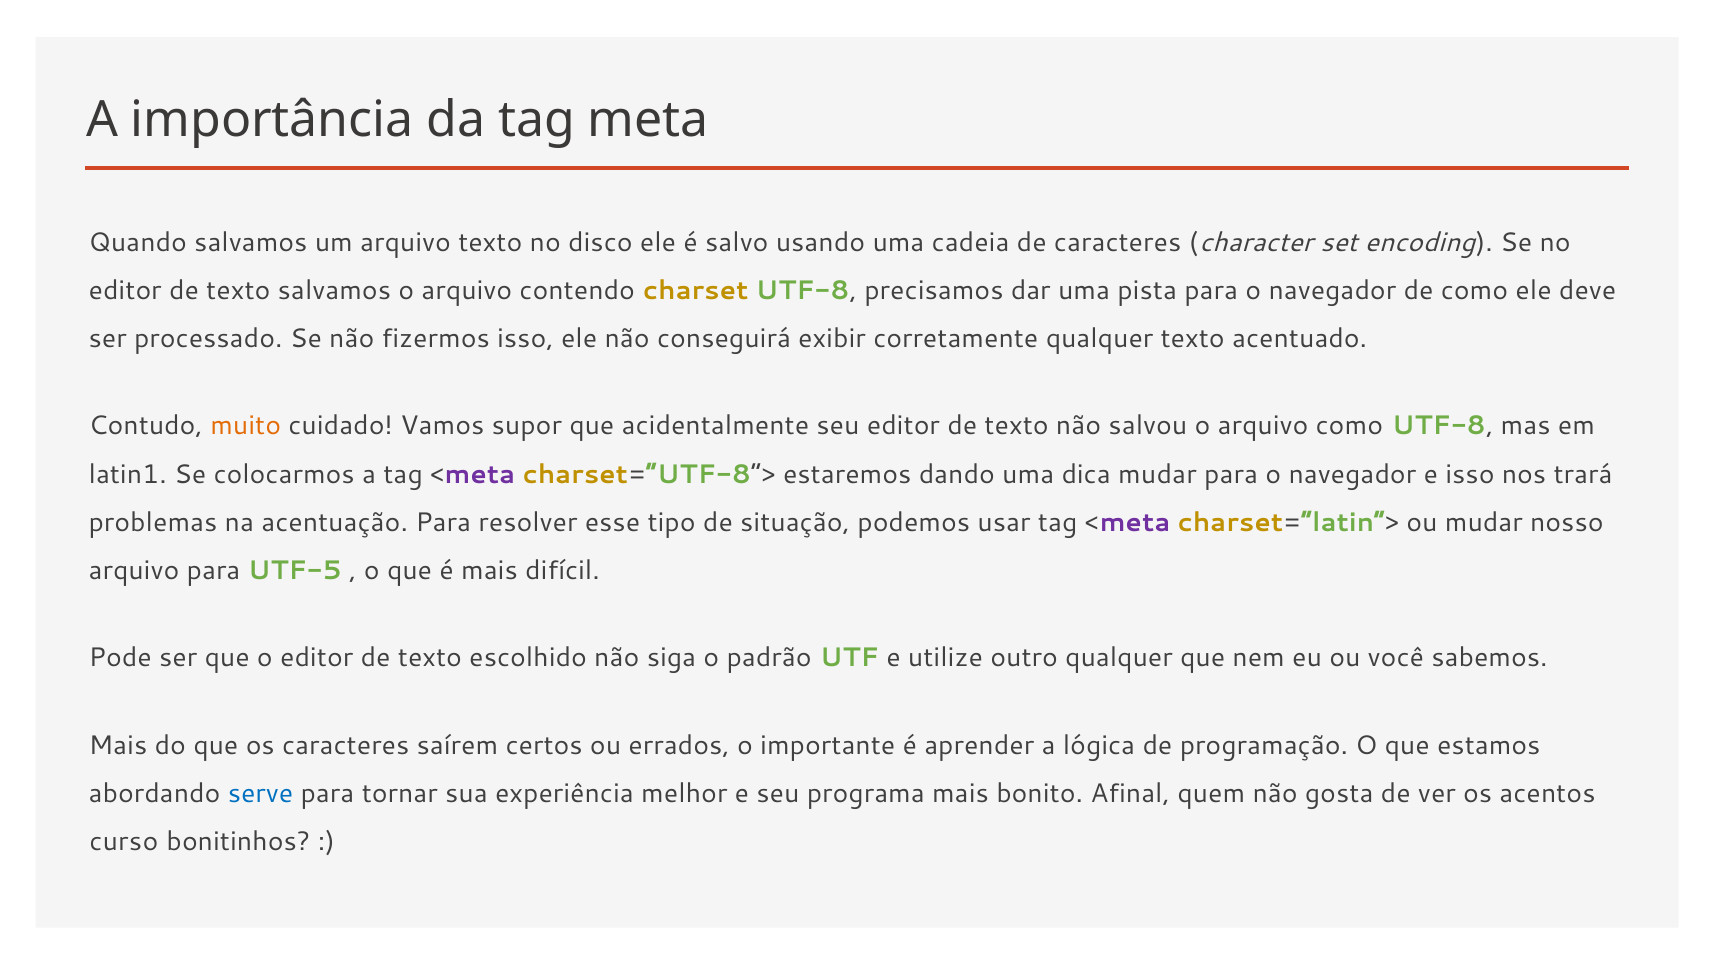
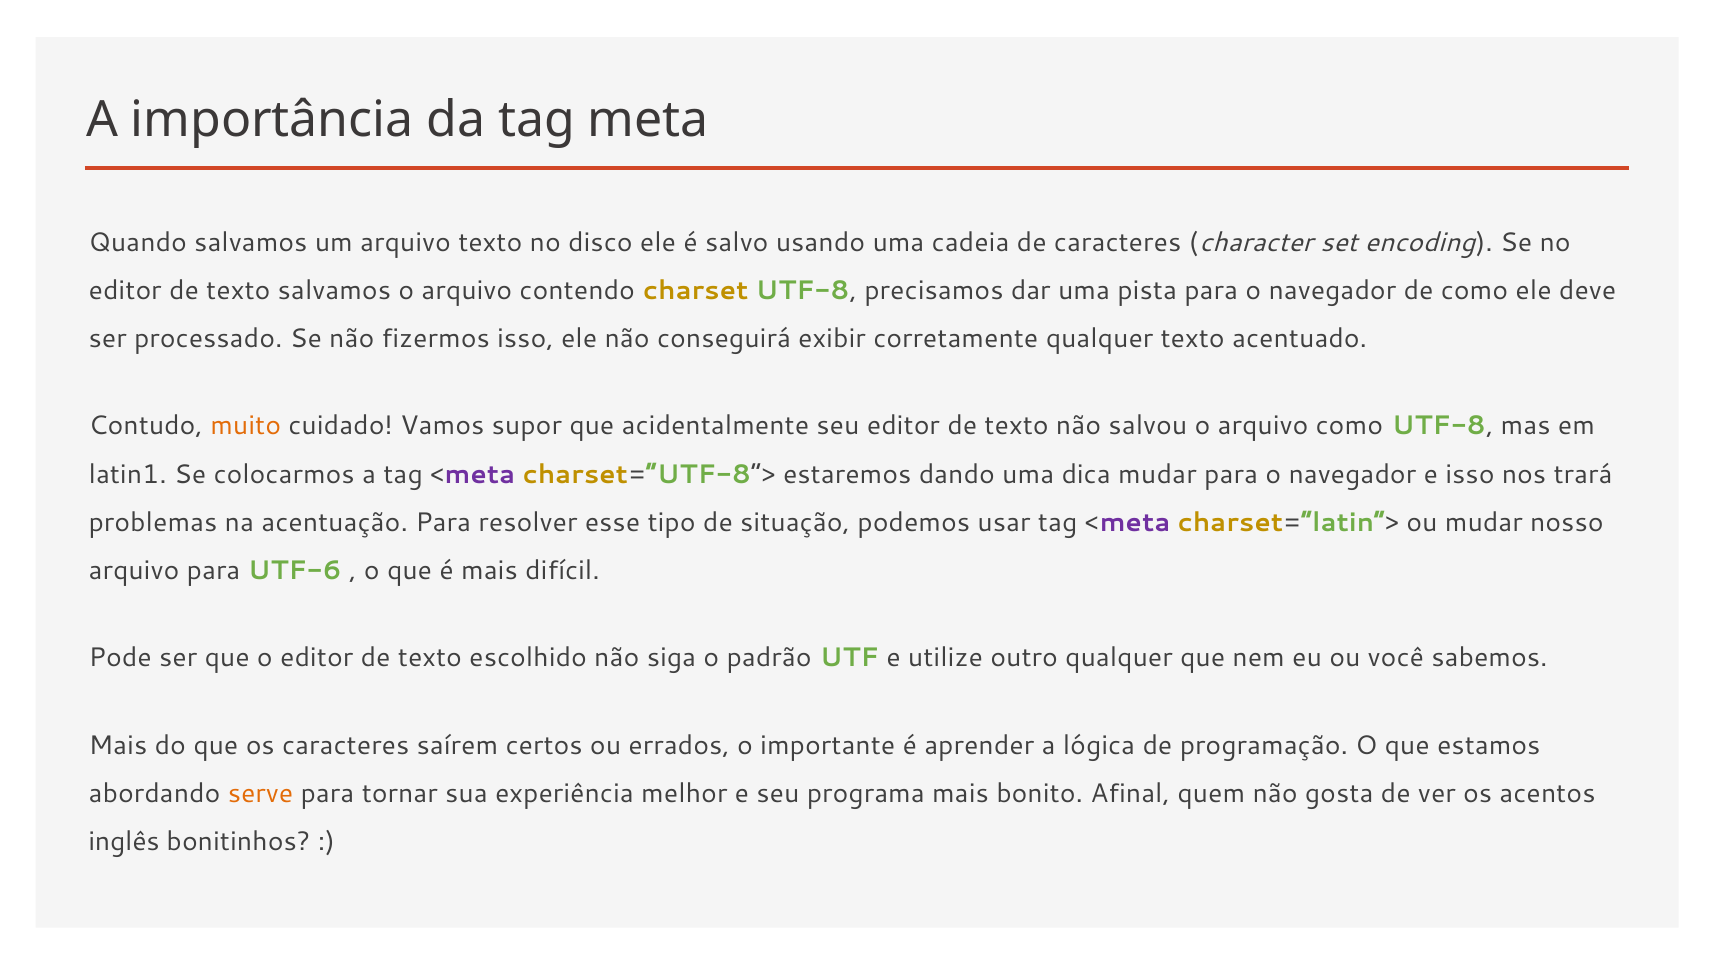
UTF-5: UTF-5 -> UTF-6
serve colour: blue -> orange
curso: curso -> inglês
